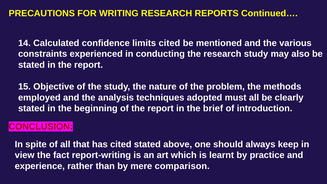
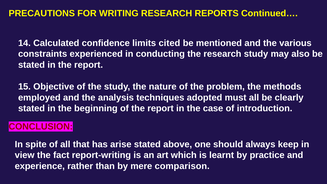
brief: brief -> case
has cited: cited -> arise
